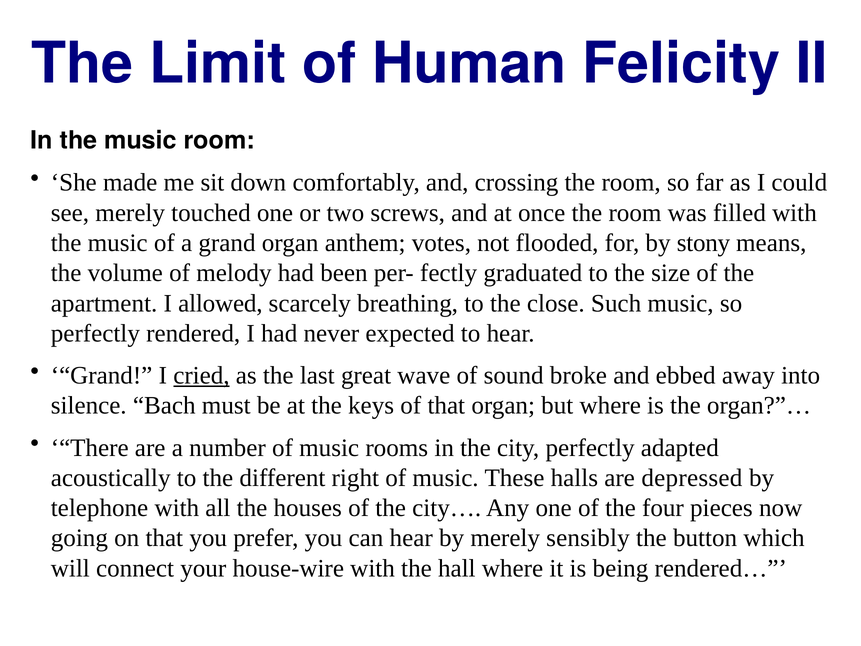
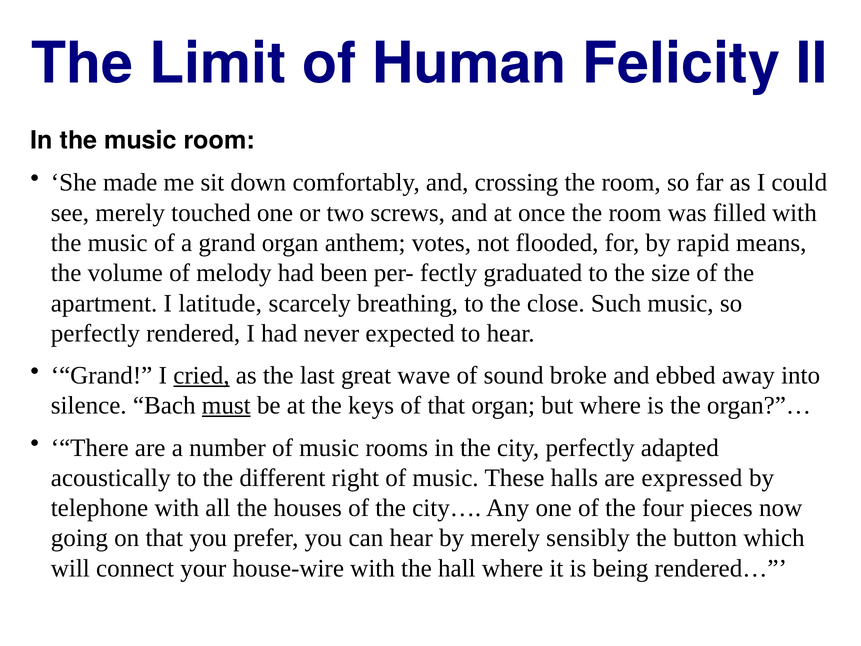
stony: stony -> rapid
allowed: allowed -> latitude
must underline: none -> present
depressed: depressed -> expressed
